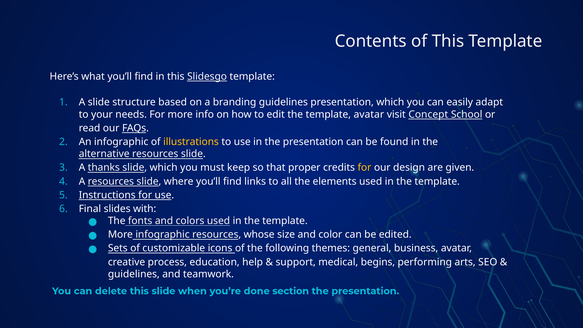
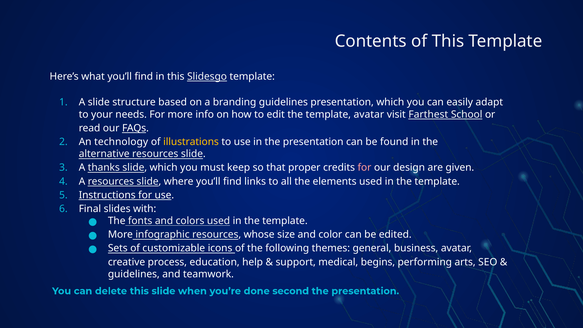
Concept: Concept -> Farthest
An infographic: infographic -> technology
for at (364, 168) colour: yellow -> pink
section: section -> second
